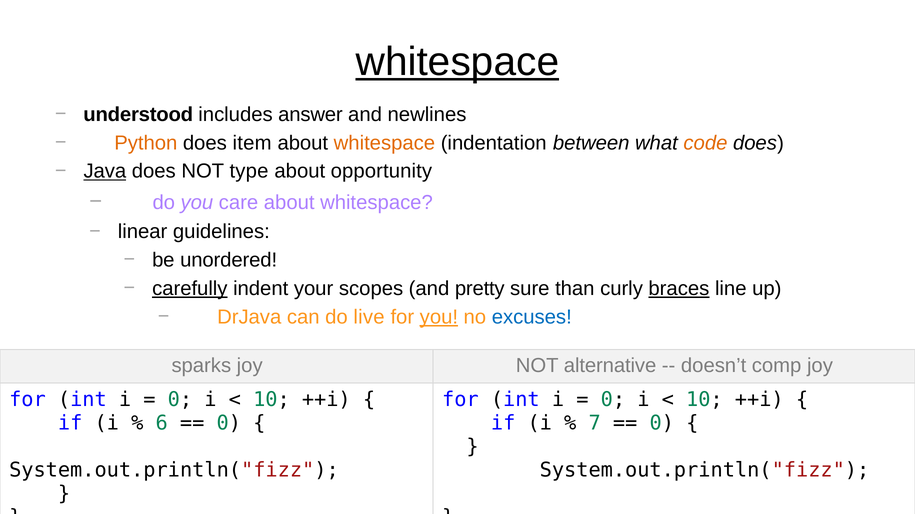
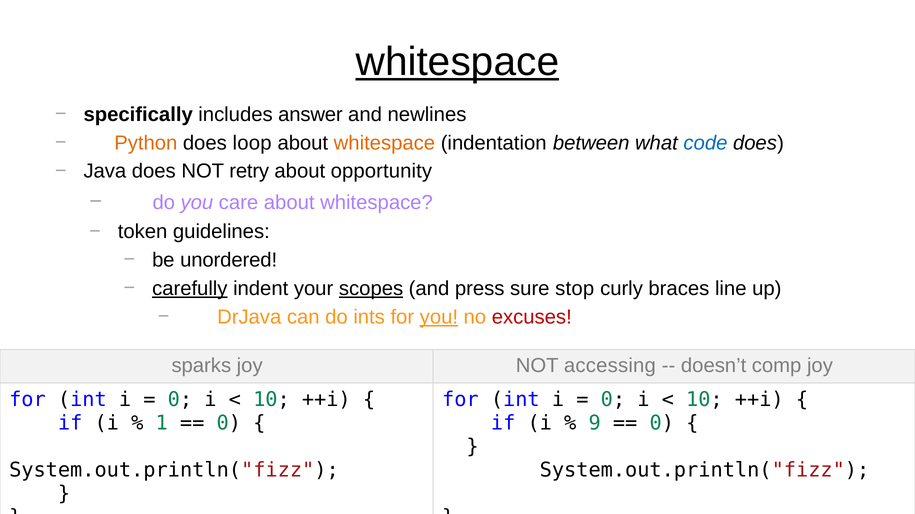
understood: understood -> specifically
item: item -> loop
code colour: orange -> blue
Java underline: present -> none
type: type -> retry
linear: linear -> token
scopes underline: none -> present
pretty: pretty -> press
than: than -> stop
braces underline: present -> none
live: live -> ints
excuses colour: blue -> red
alternative: alternative -> accessing
6: 6 -> 1
7: 7 -> 9
